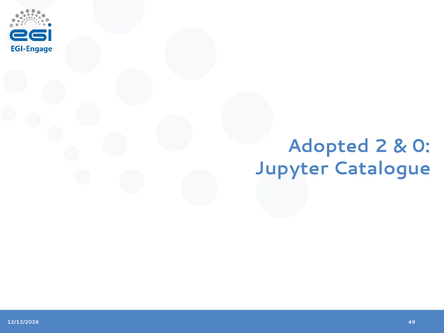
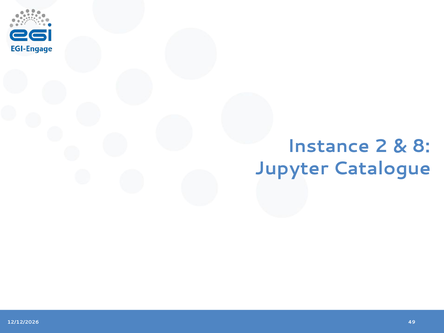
Adopted: Adopted -> Instance
0: 0 -> 8
